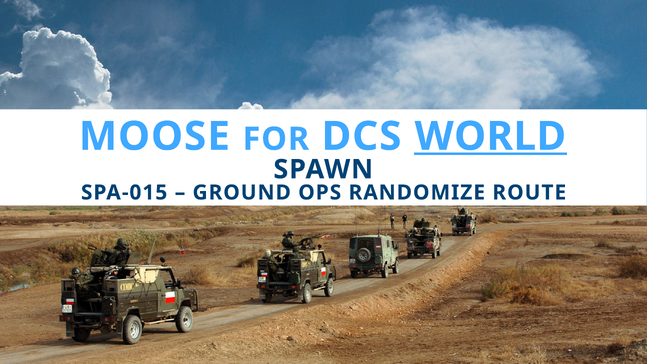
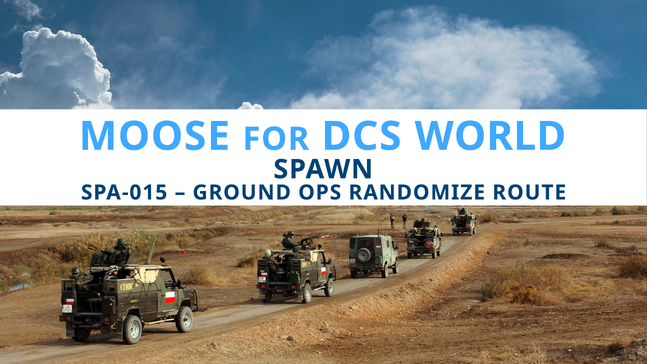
WORLD underline: present -> none
